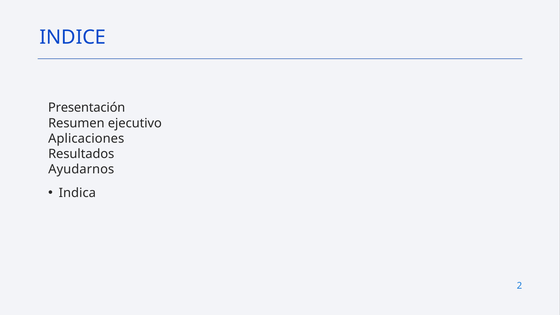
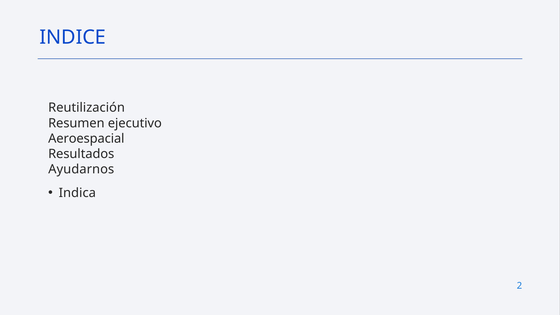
Presentación: Presentación -> Reutilización
Aplicaciones: Aplicaciones -> Aeroespacial
